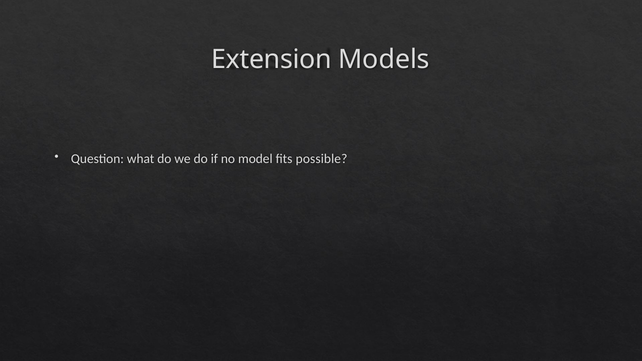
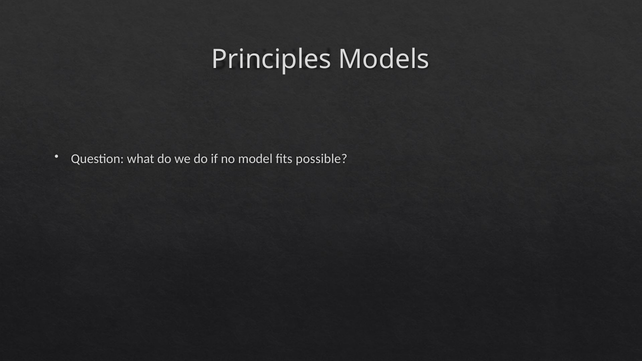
Extension: Extension -> Principles
